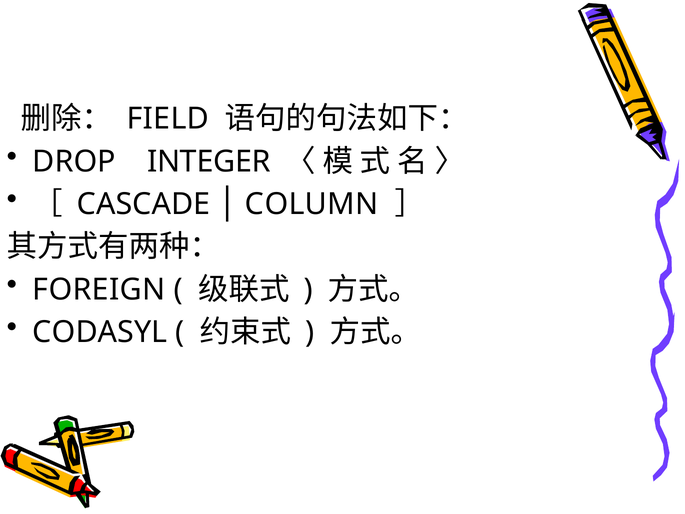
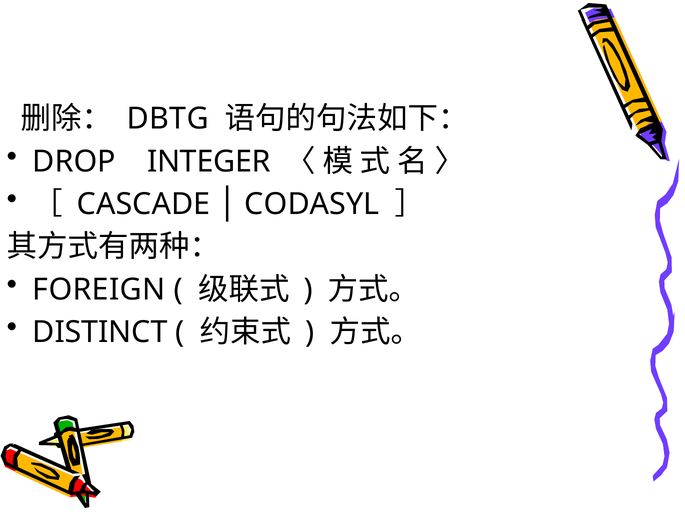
FIELD: FIELD -> DBTG
COLUMN: COLUMN -> CODASYL
CODASYL: CODASYL -> DISTINCT
